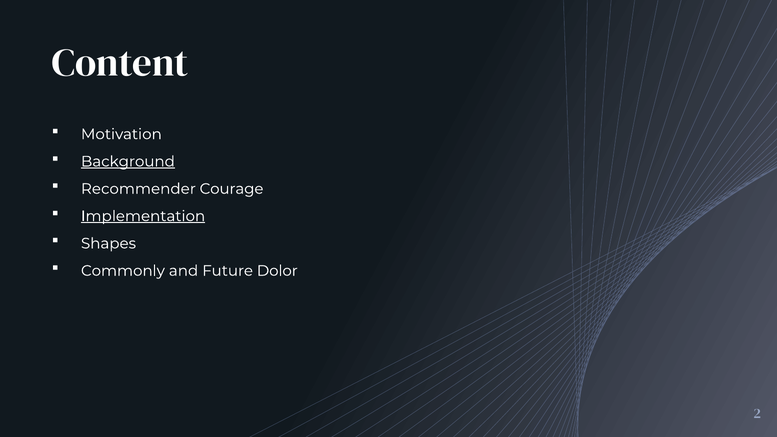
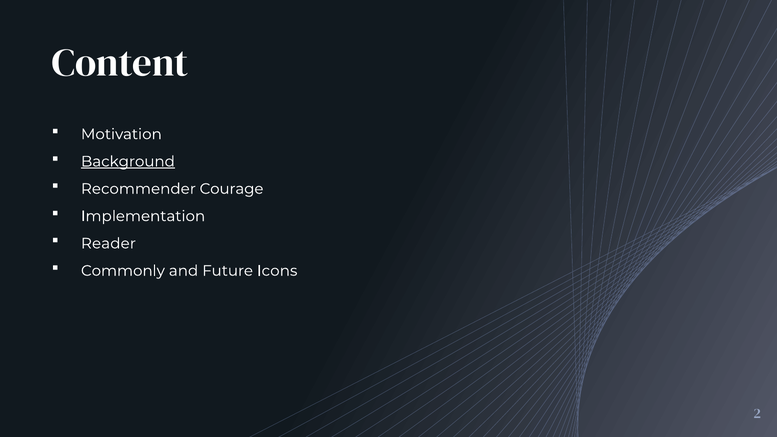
Implementation underline: present -> none
Shapes: Shapes -> Reader
Dolor: Dolor -> Icons
